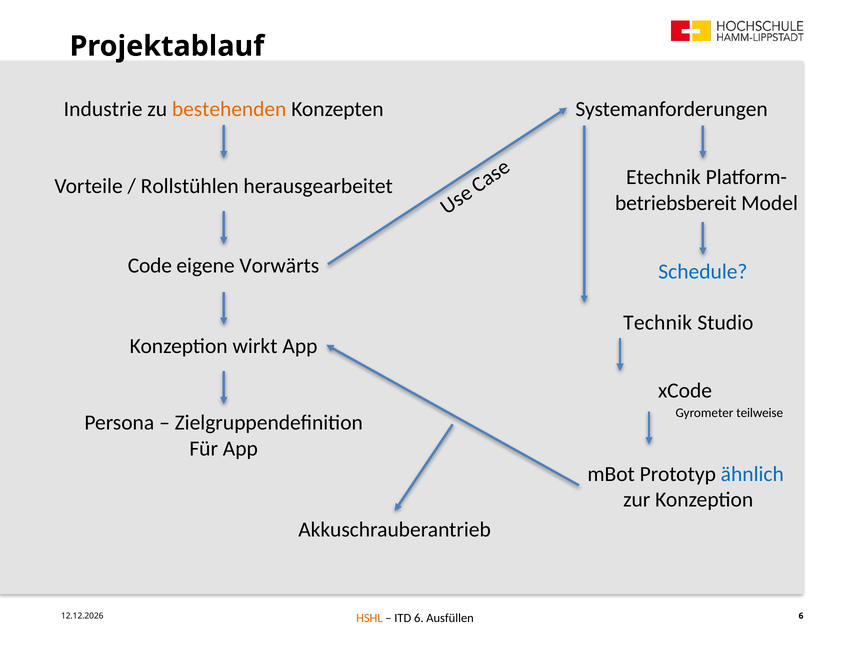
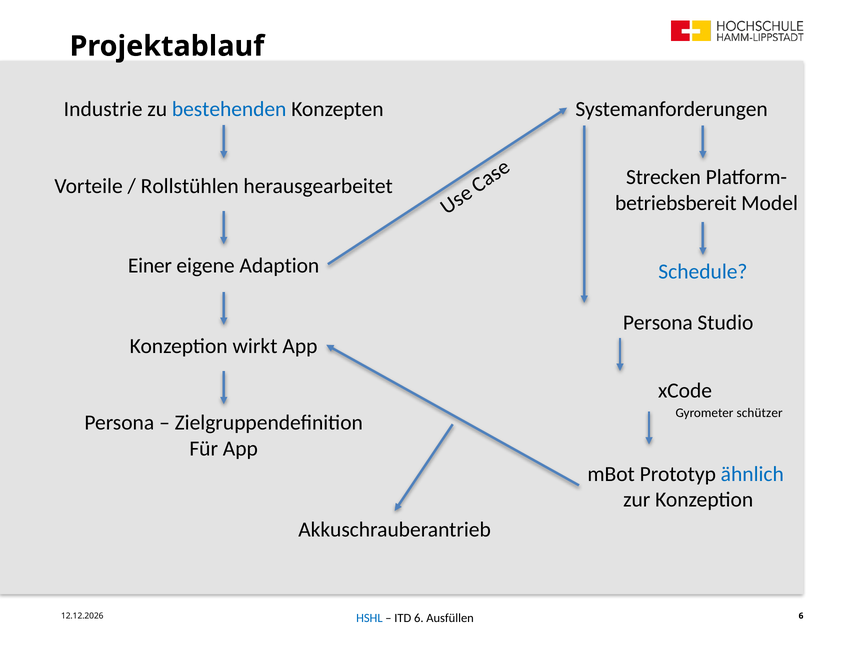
bestehenden colour: orange -> blue
Etechnik: Etechnik -> Strecken
Code: Code -> Einer
Vorwärts: Vorwärts -> Adaption
Technik at (658, 323): Technik -> Persona
teilweise: teilweise -> schützer
HSHL colour: orange -> blue
